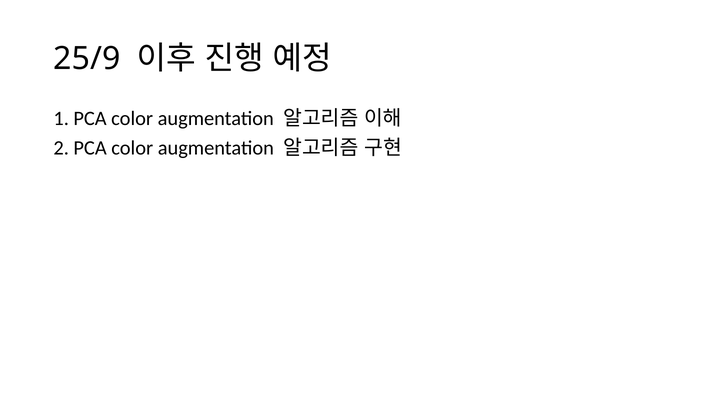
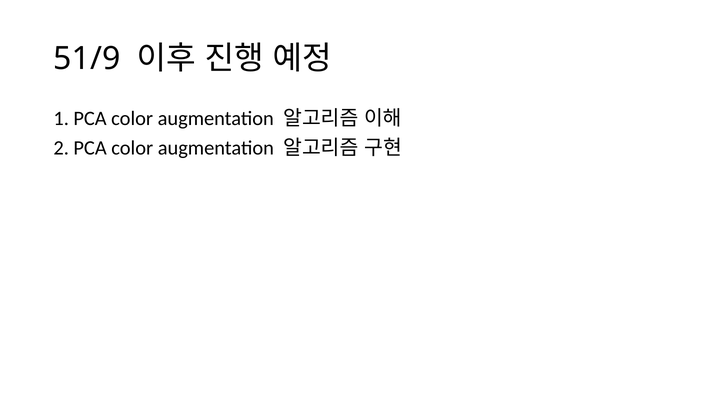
25/9: 25/9 -> 51/9
